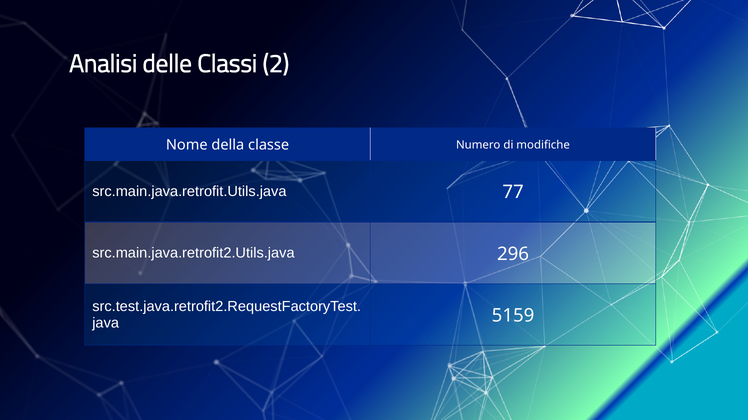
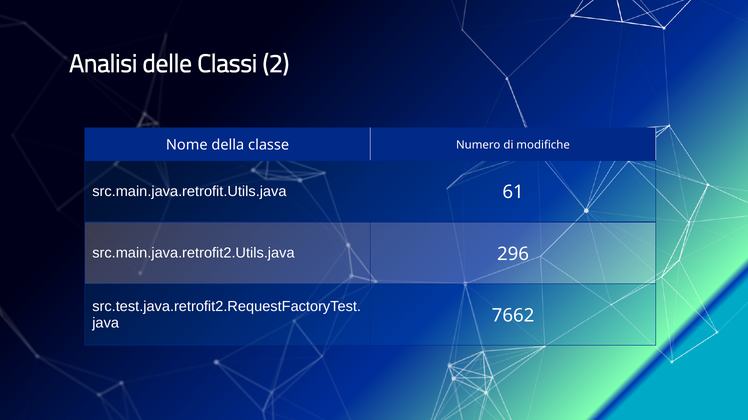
77: 77 -> 61
5159: 5159 -> 7662
